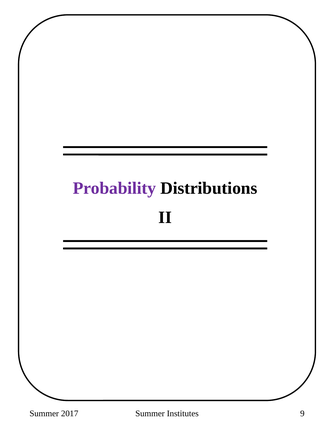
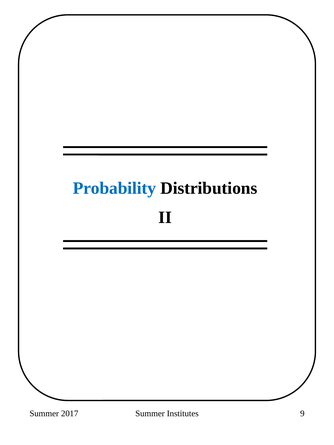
Probability colour: purple -> blue
